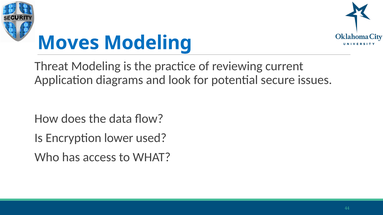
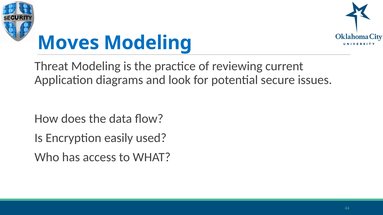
lower: lower -> easily
